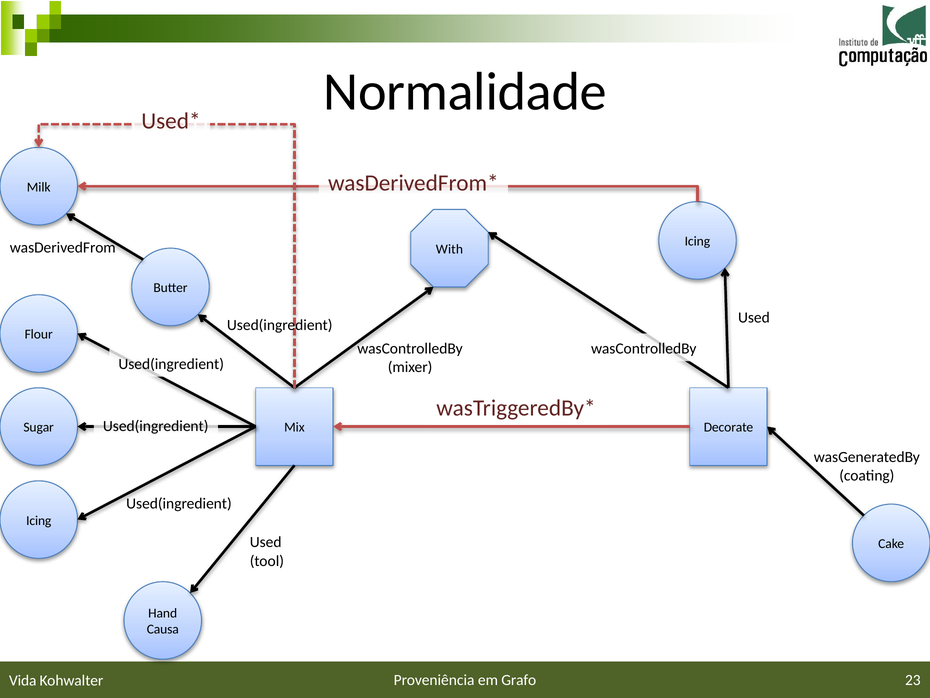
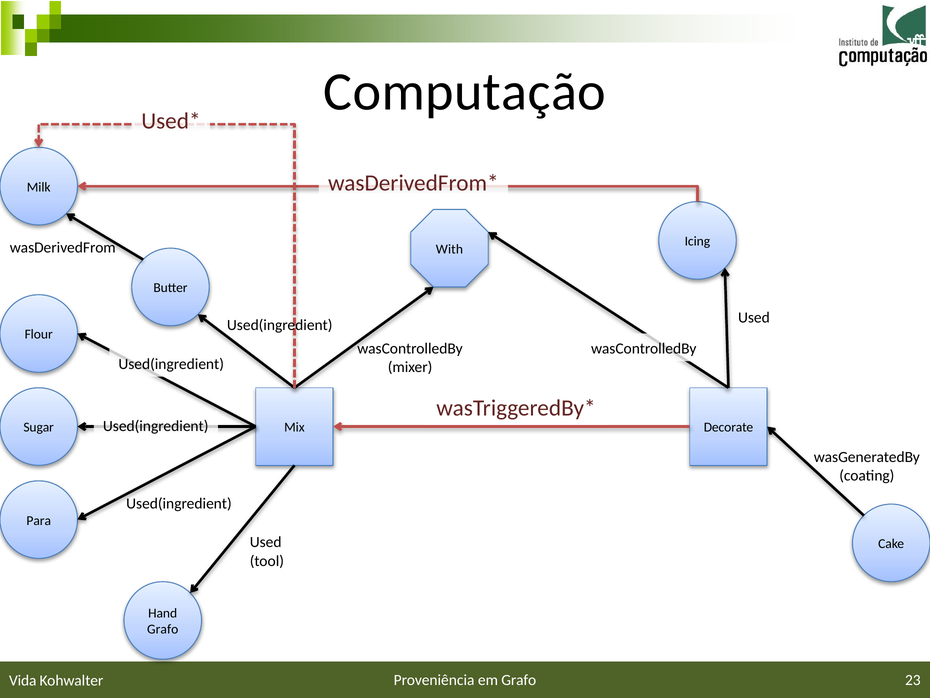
Normalidade: Normalidade -> Computação
Icing at (39, 520): Icing -> Para
Causa at (163, 629): Causa -> Grafo
